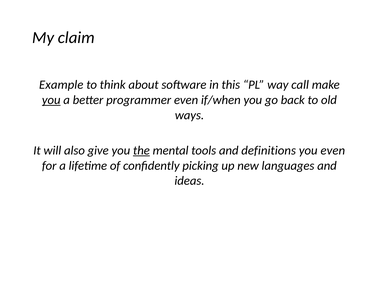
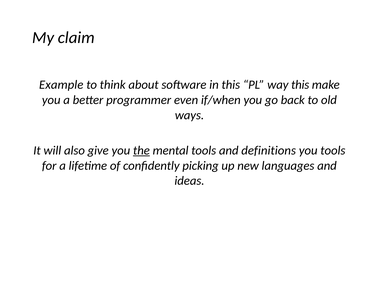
way call: call -> this
you at (51, 100) underline: present -> none
you even: even -> tools
